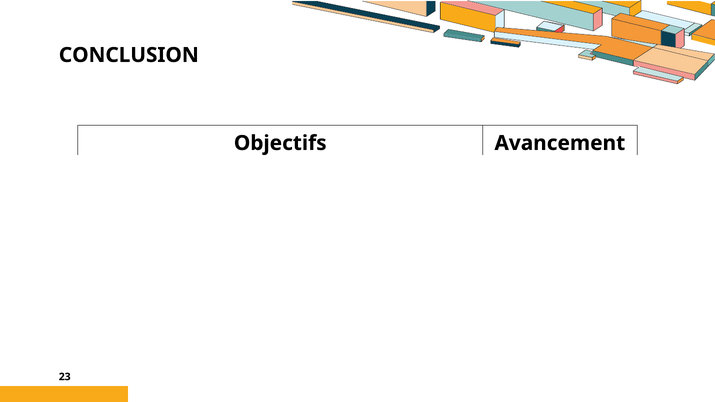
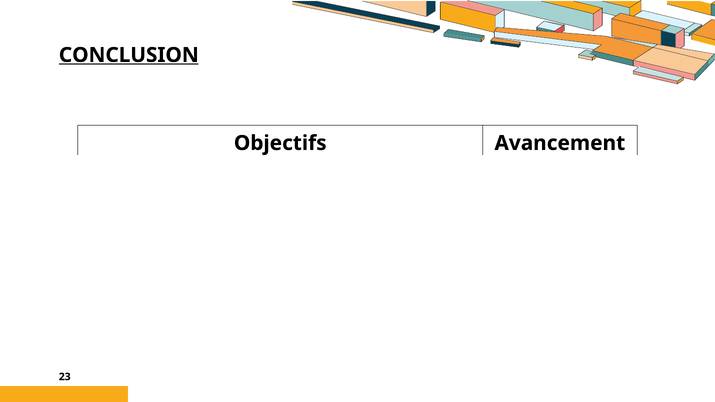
CONCLUSION underline: none -> present
